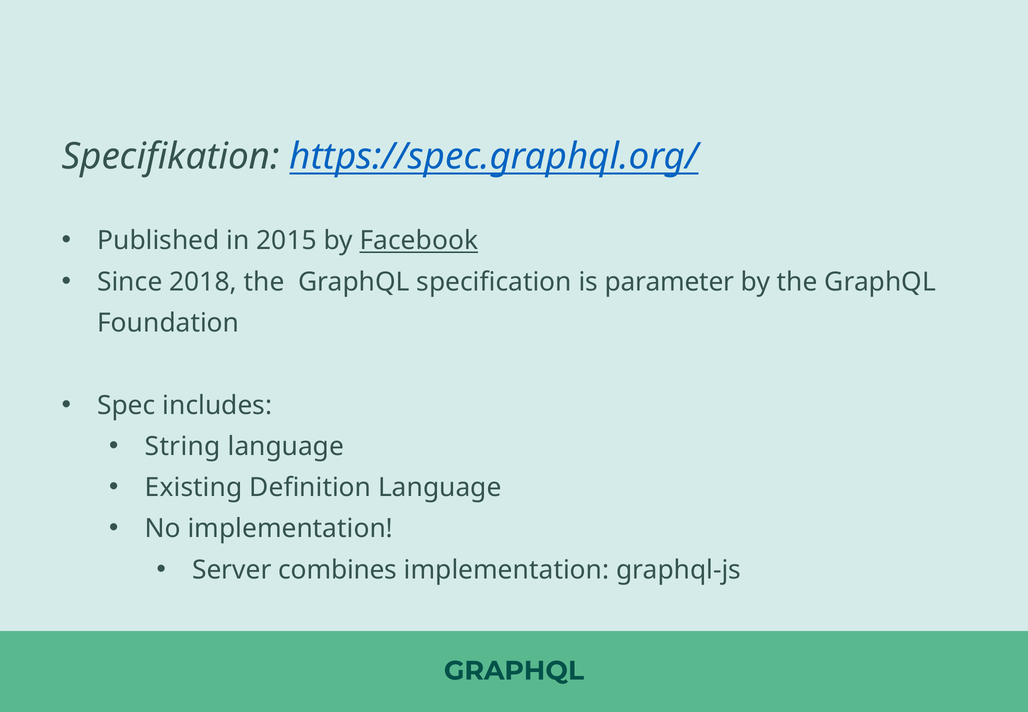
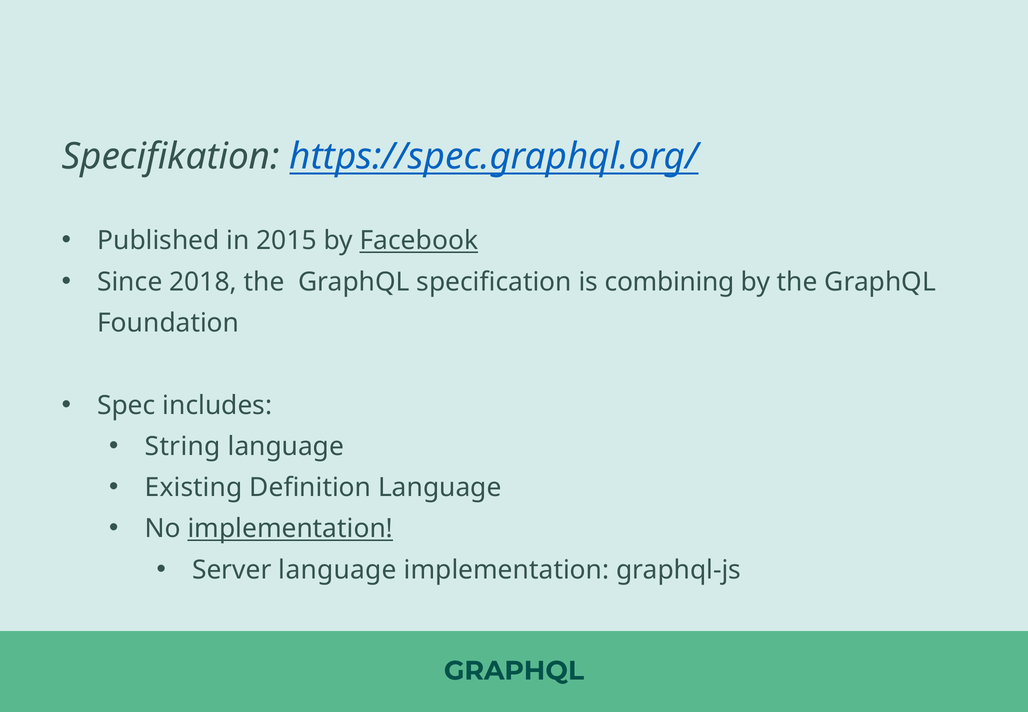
parameter: parameter -> combining
implementation at (290, 529) underline: none -> present
Server combines: combines -> language
